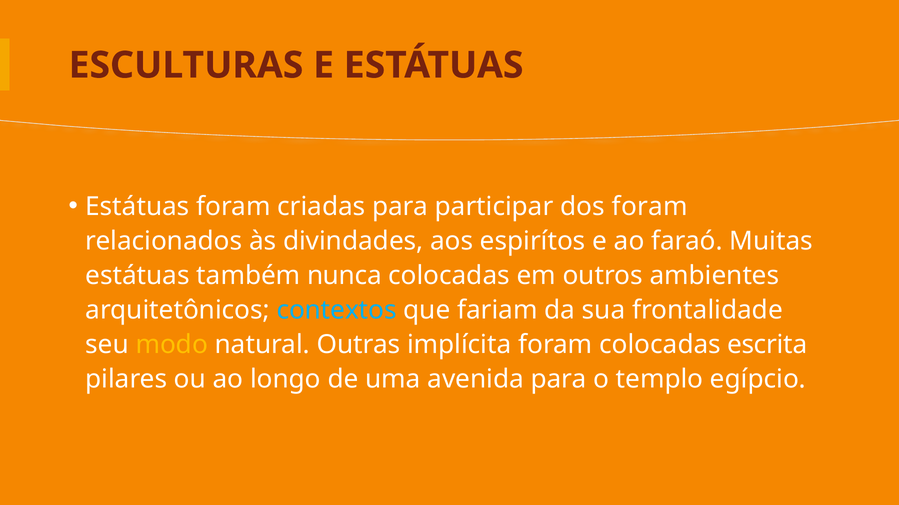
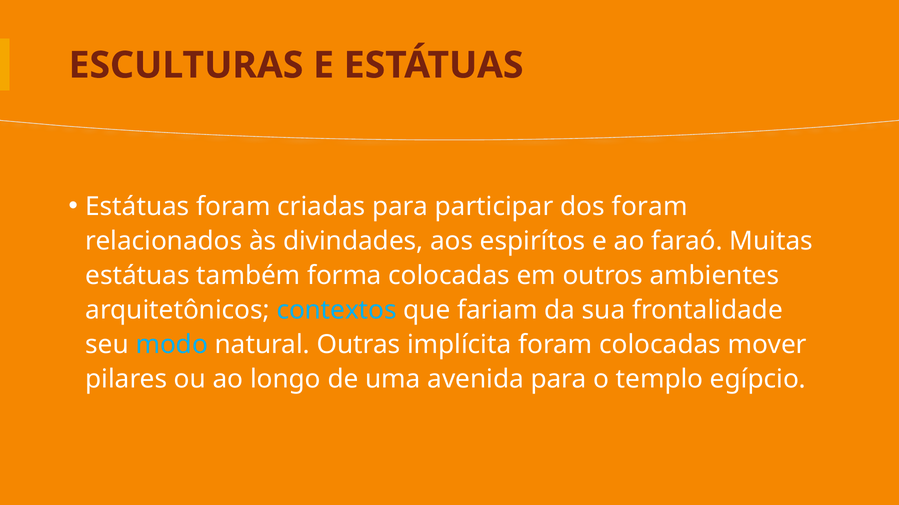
nunca: nunca -> forma
modo colour: yellow -> light blue
escrita: escrita -> mover
